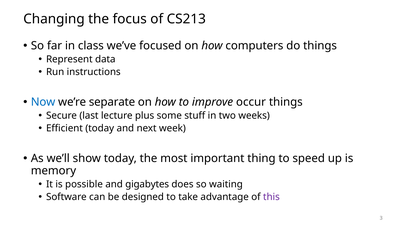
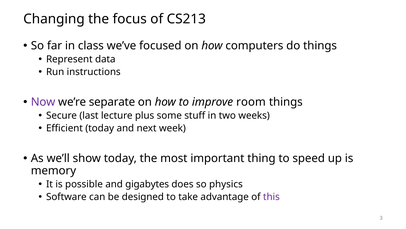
Now colour: blue -> purple
occur: occur -> room
waiting: waiting -> physics
